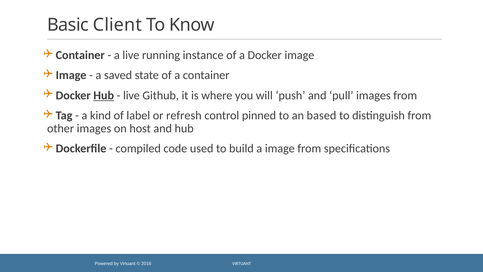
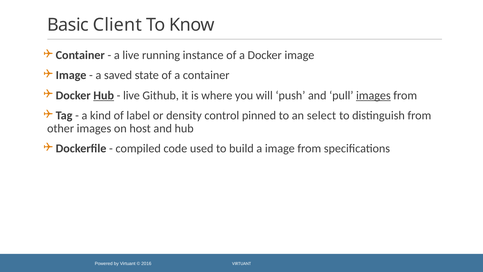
images at (373, 95) underline: none -> present
refresh: refresh -> density
based: based -> select
